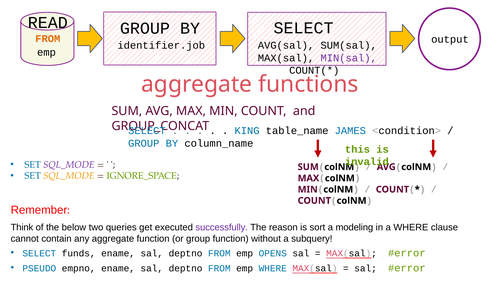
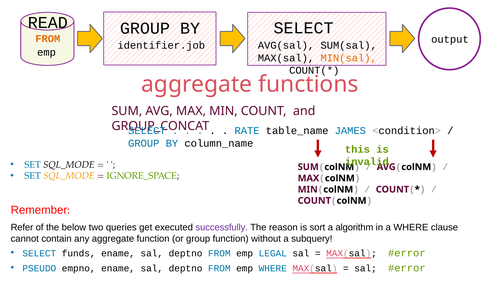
MIN(sal colour: purple -> orange
KING: KING -> RATE
SQL_MODE at (69, 165) colour: purple -> black
Think: Think -> Refer
modeling: modeling -> algorithm
OPENS: OPENS -> LEGAL
